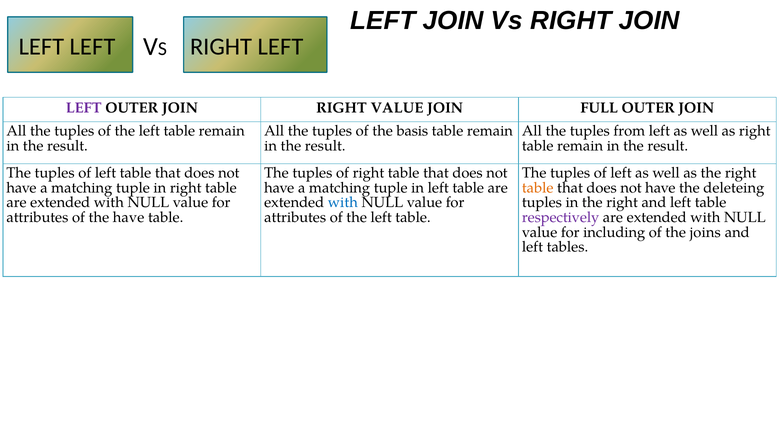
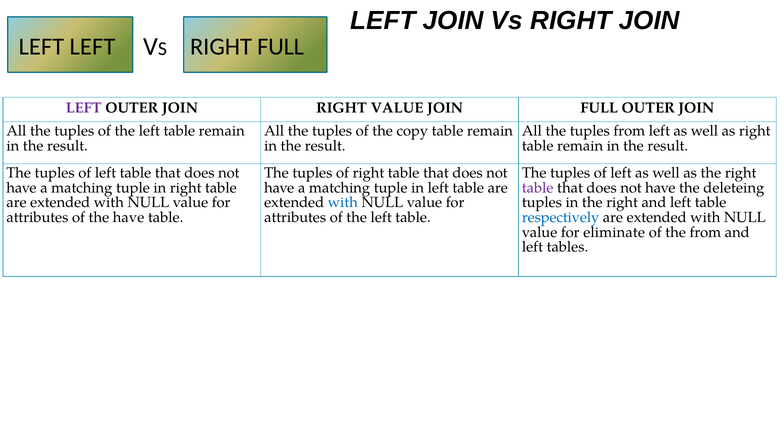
RIGHT LEFT: LEFT -> FULL
basis: basis -> copy
table at (538, 188) colour: orange -> purple
respectively colour: purple -> blue
including: including -> eliminate
the joins: joins -> from
